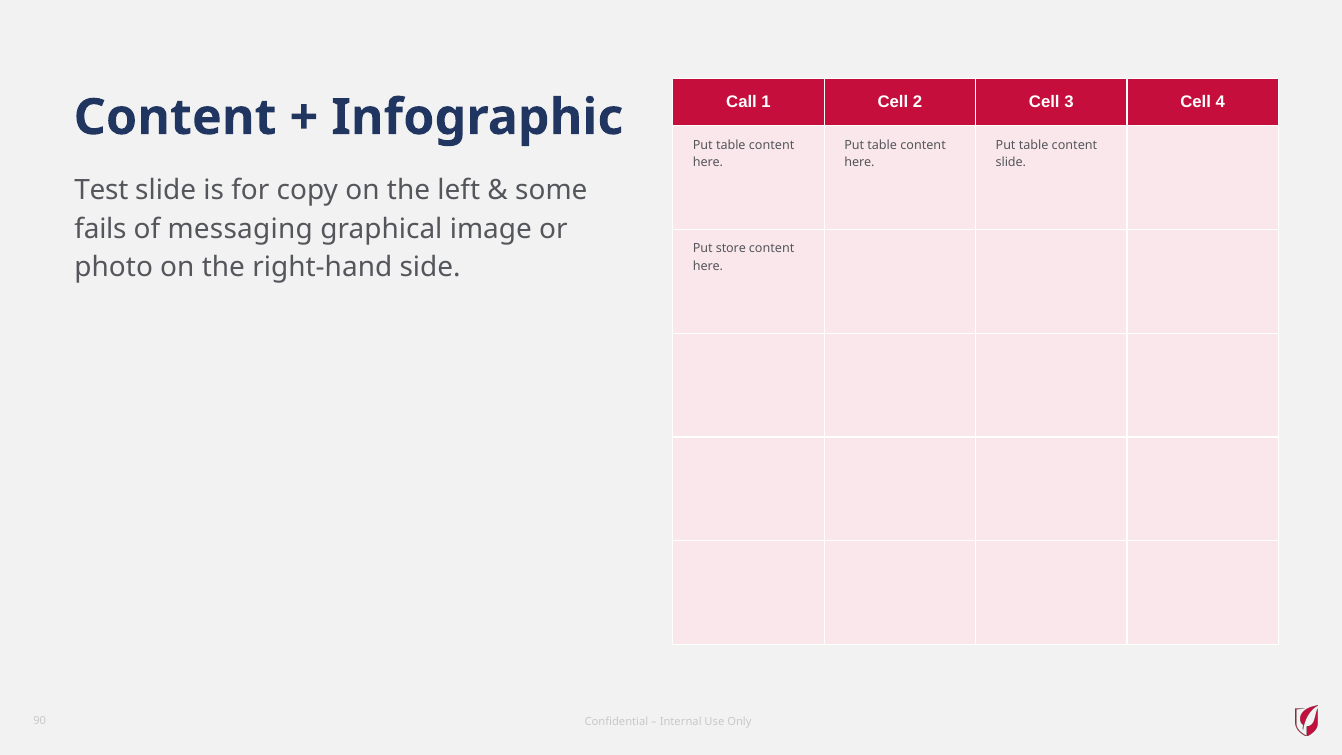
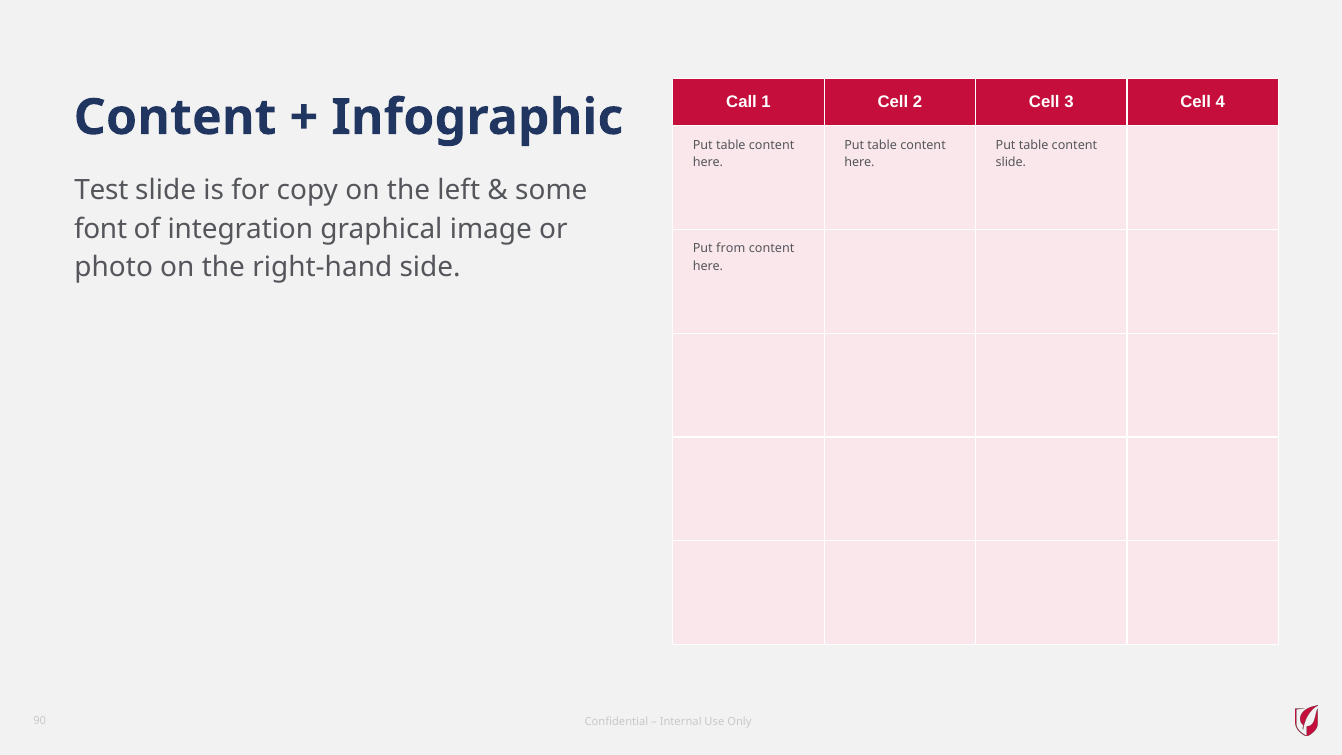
fails: fails -> font
messaging: messaging -> integration
store: store -> from
